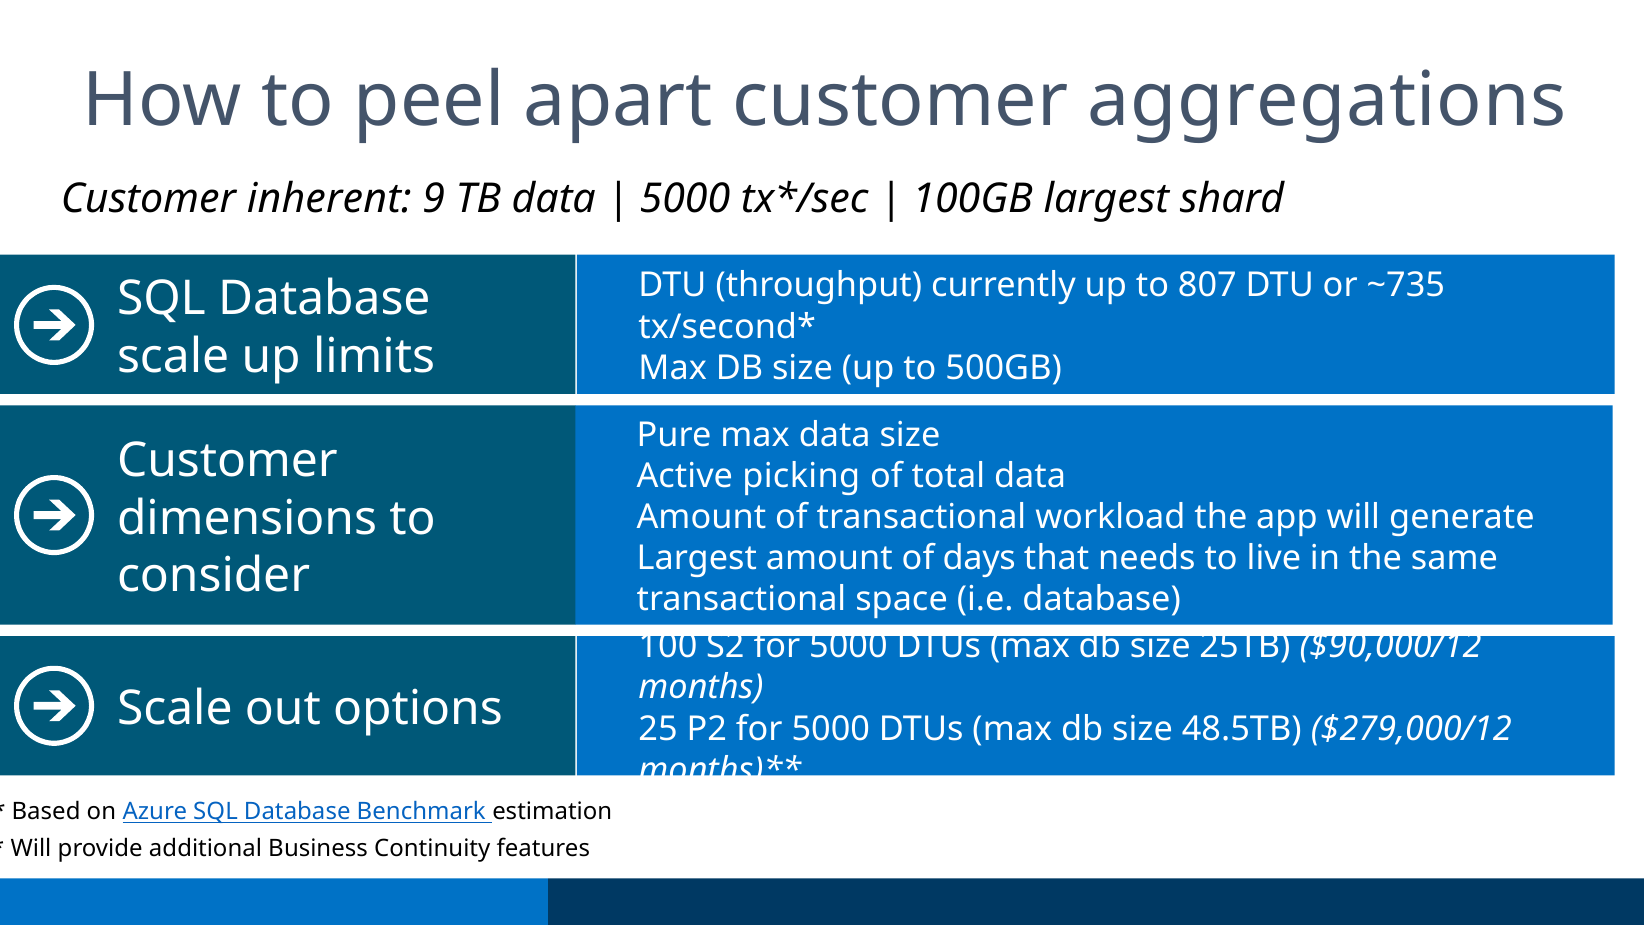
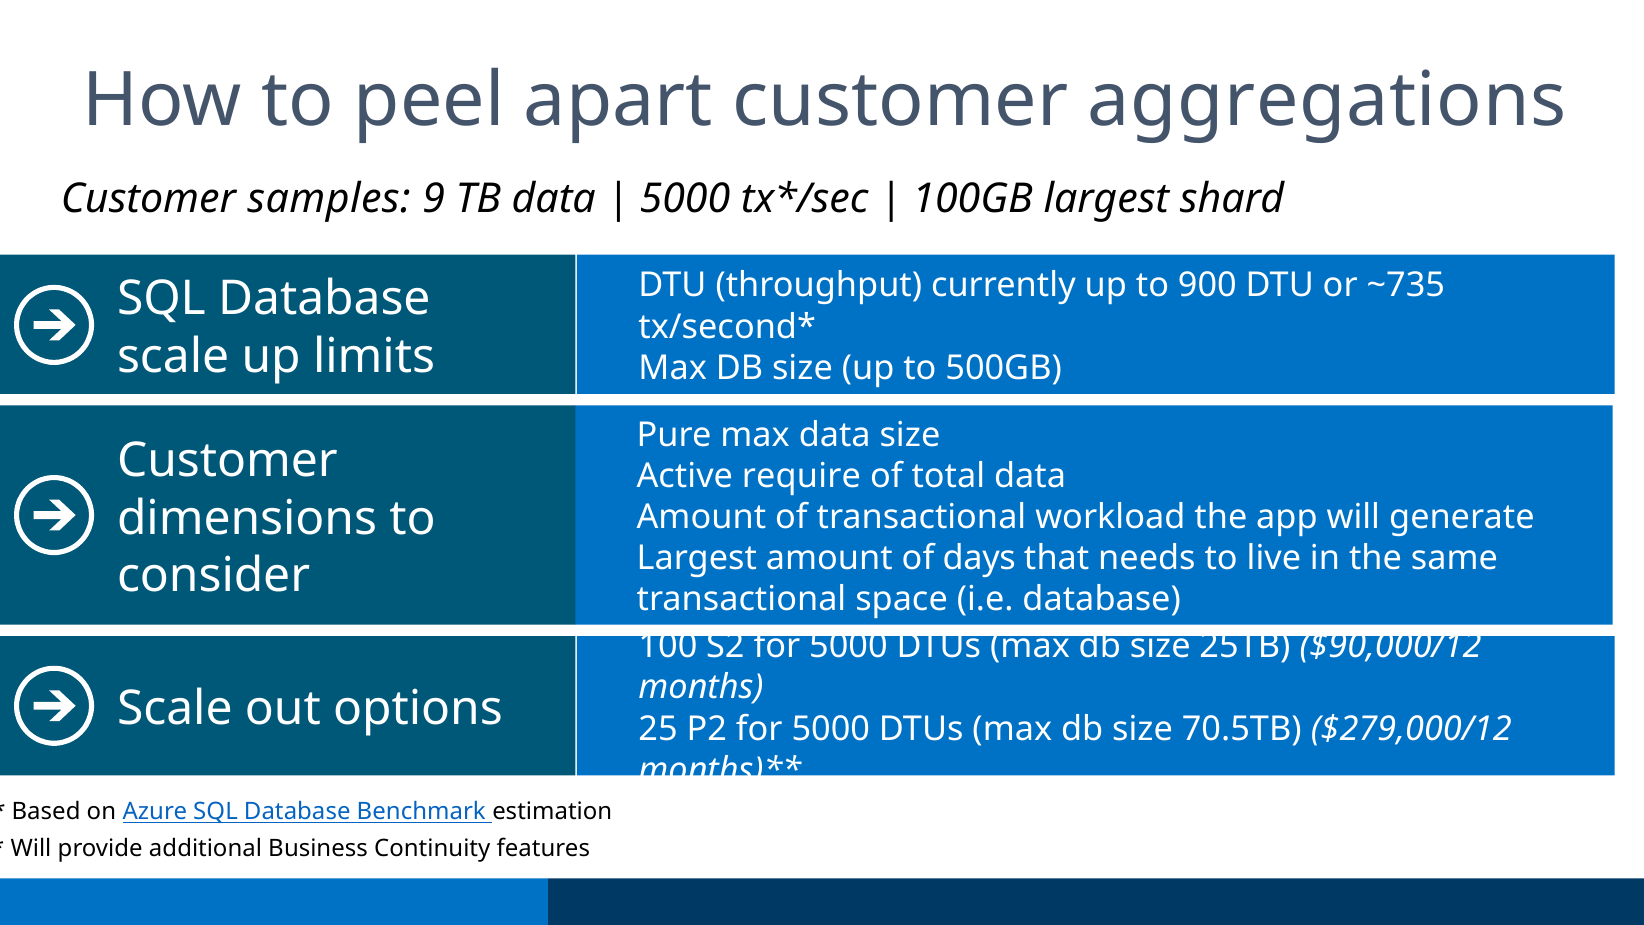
inherent: inherent -> samples
807: 807 -> 900
picking: picking -> require
48.5TB: 48.5TB -> 70.5TB
